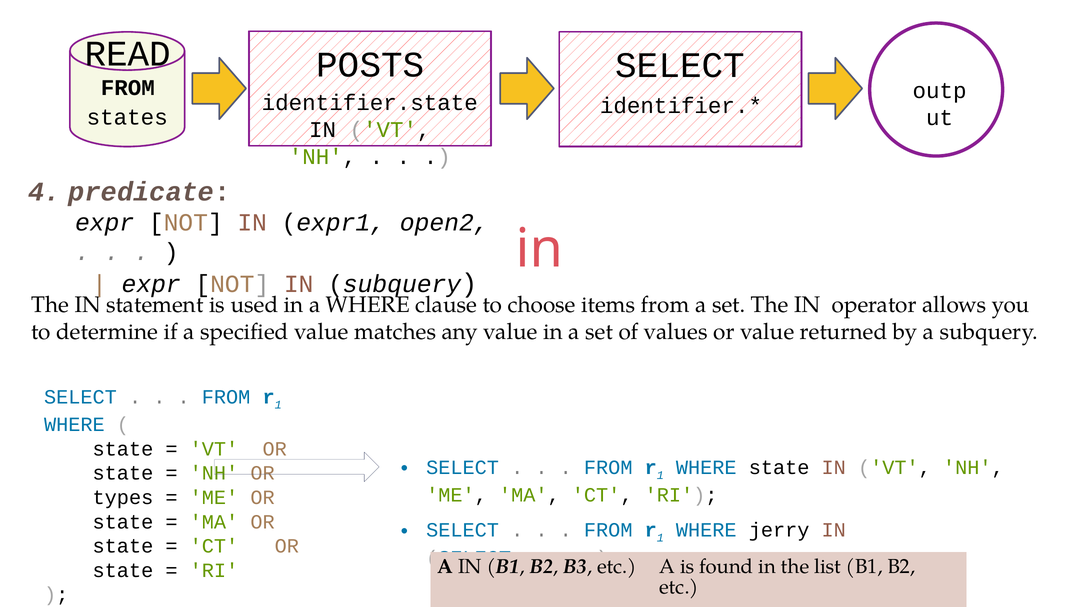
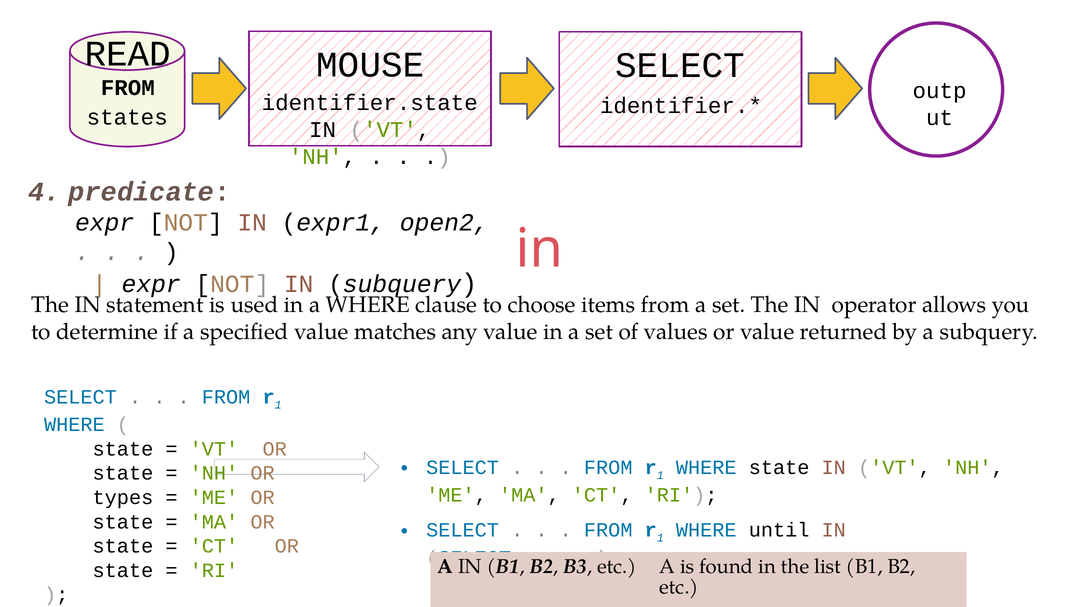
POSTS: POSTS -> MOUSE
jerry: jerry -> until
